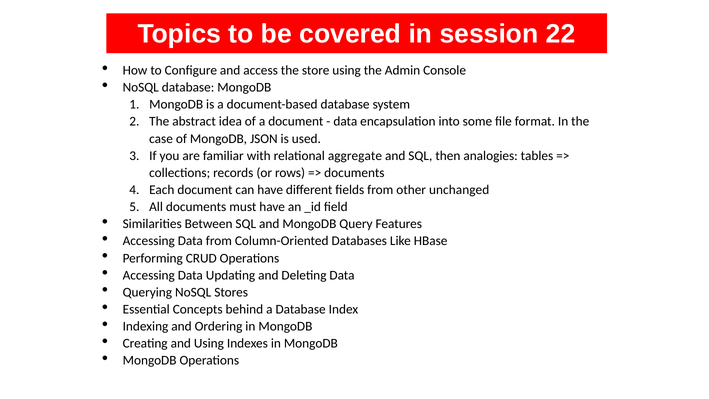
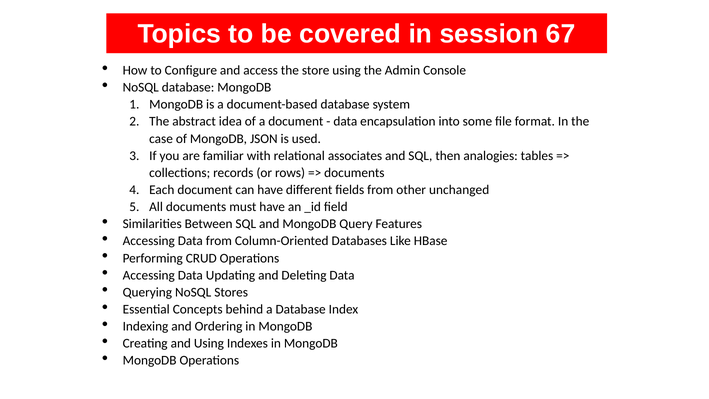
22: 22 -> 67
aggregate: aggregate -> associates
